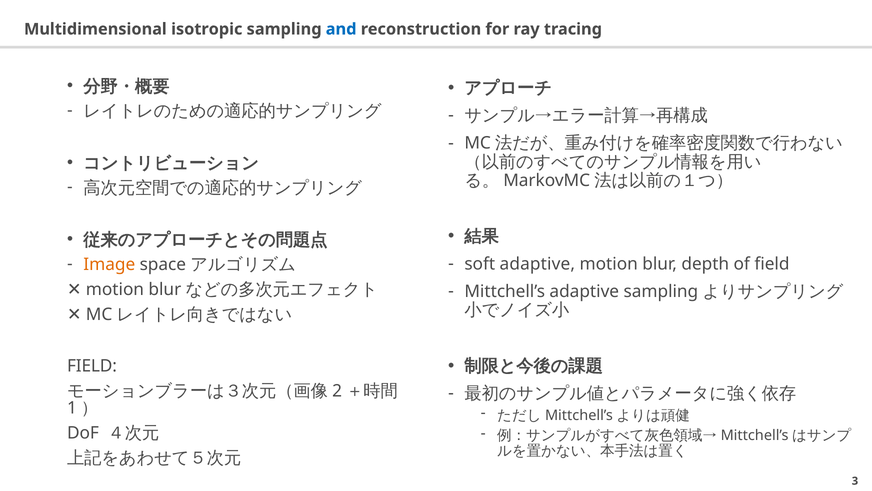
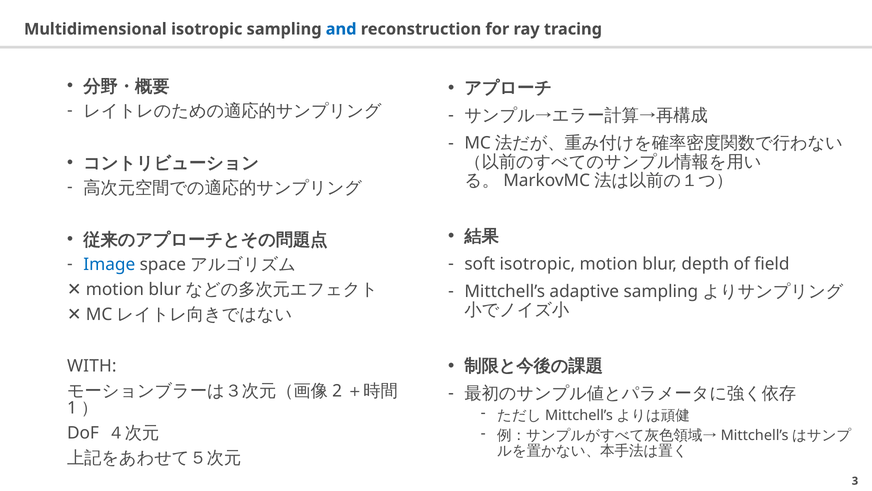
soft adaptive: adaptive -> isotropic
Image colour: orange -> blue
FIELD at (92, 366): FIELD -> WITH
